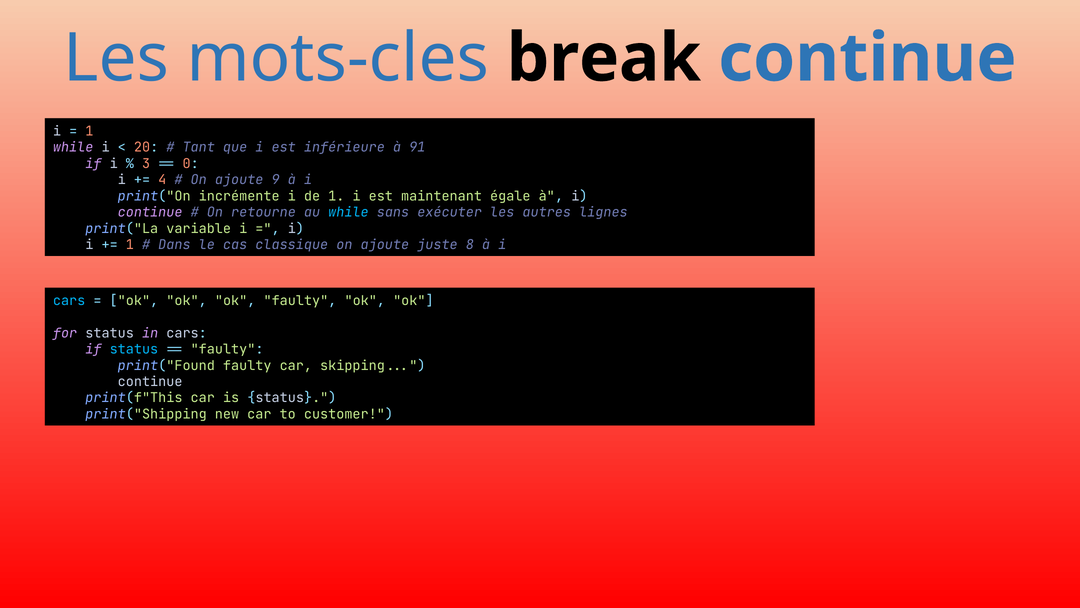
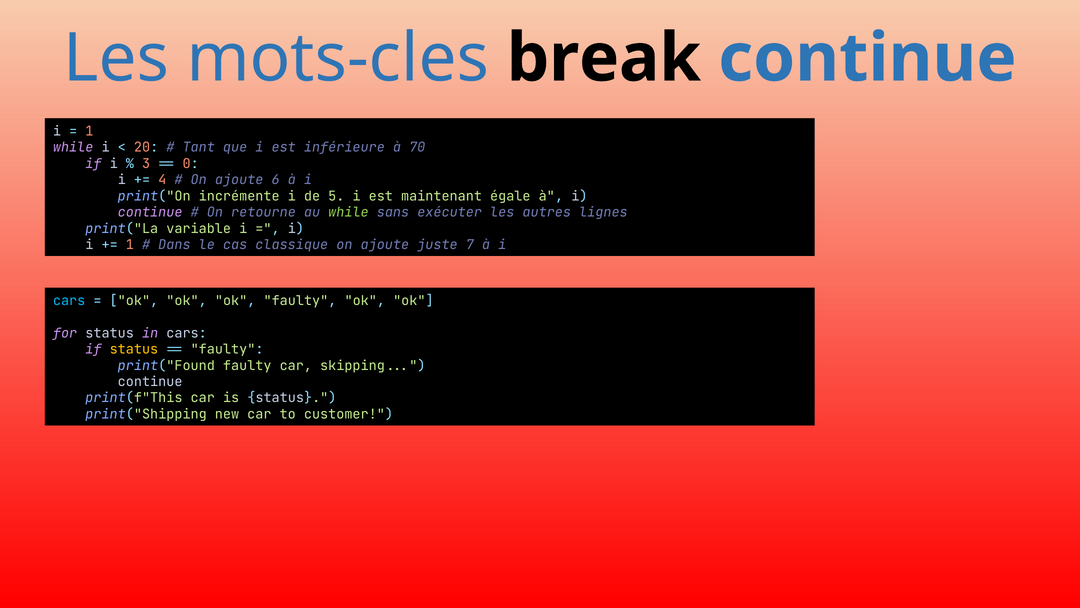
91: 91 -> 70
9: 9 -> 6
de 1: 1 -> 5
while at (348, 212) colour: light blue -> light green
8: 8 -> 7
status at (134, 349) colour: light blue -> yellow
